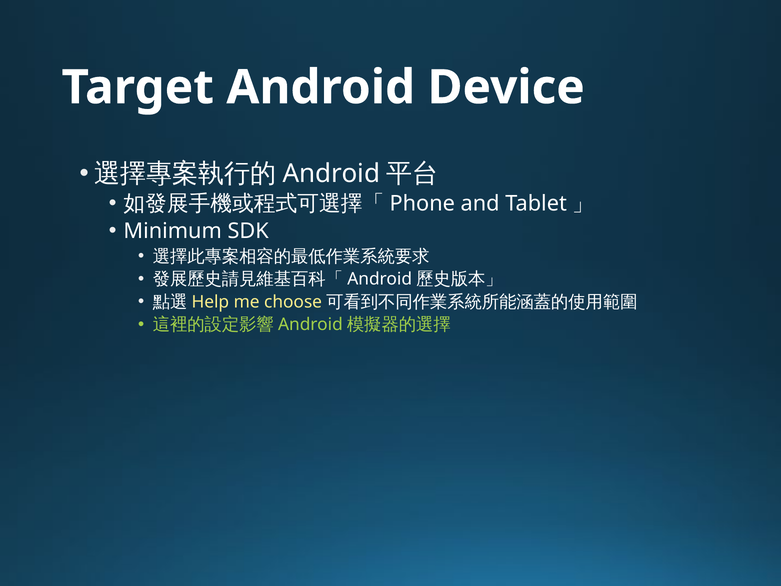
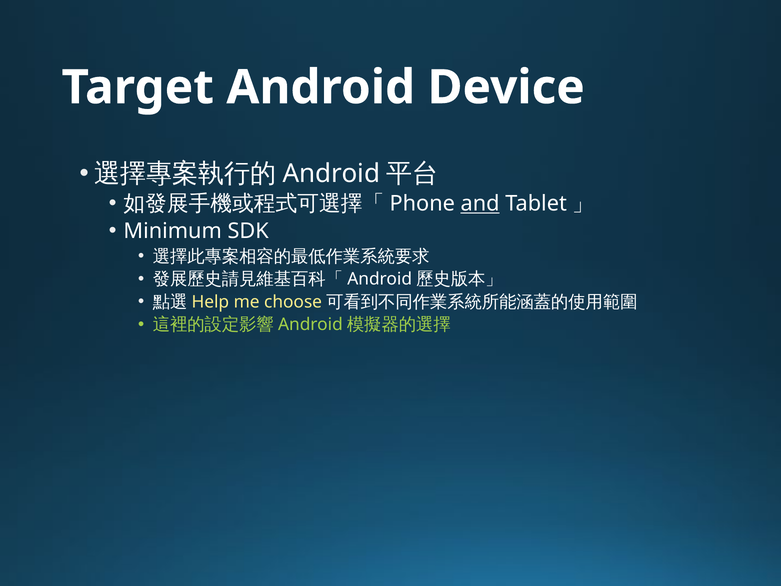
and underline: none -> present
